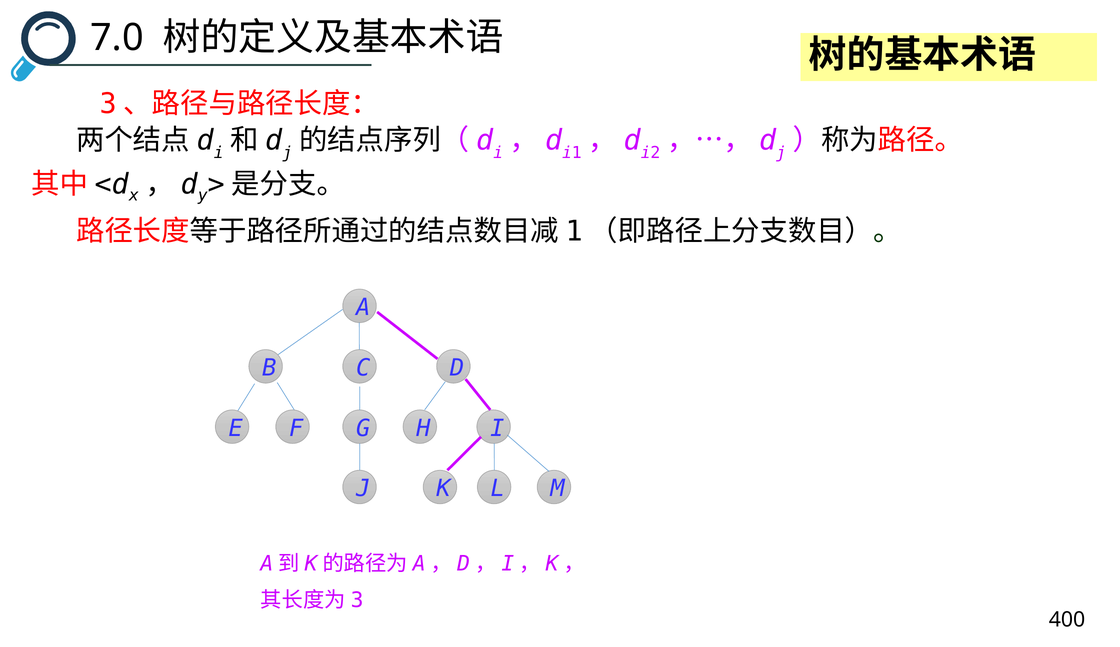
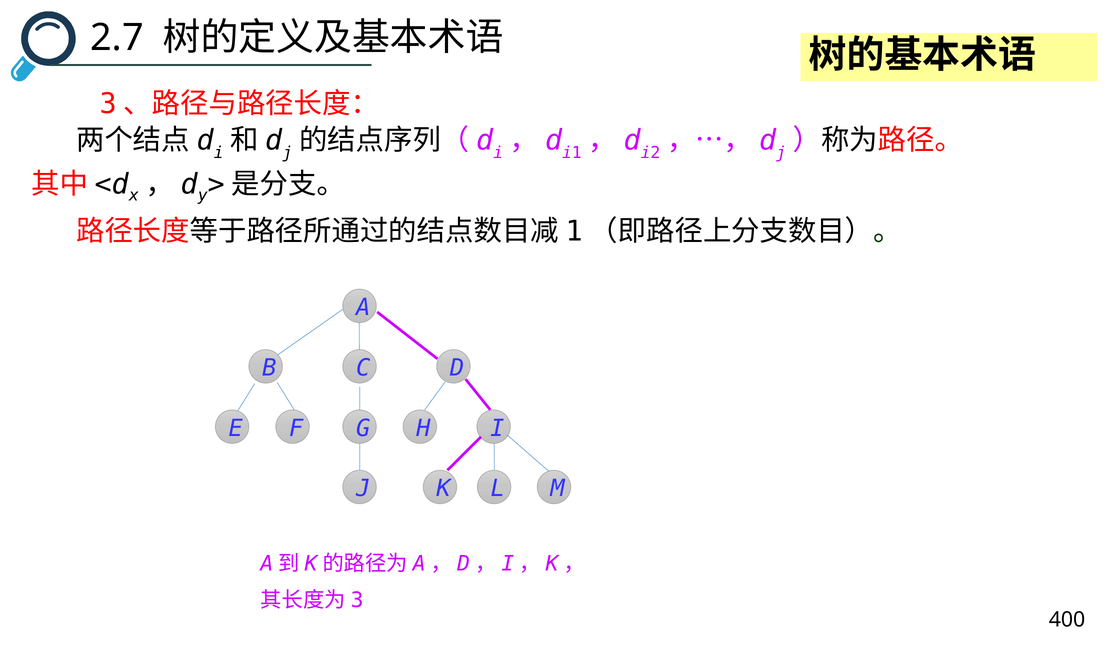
7.0: 7.0 -> 2.7
